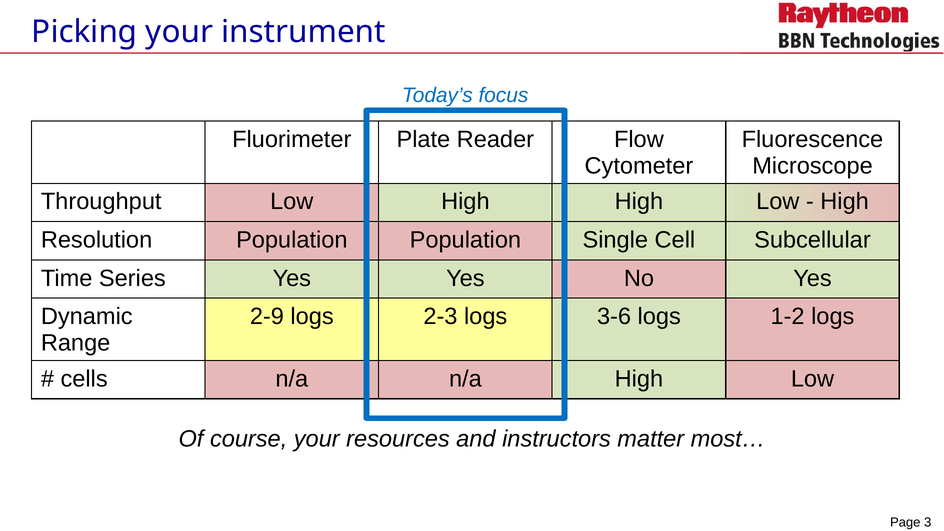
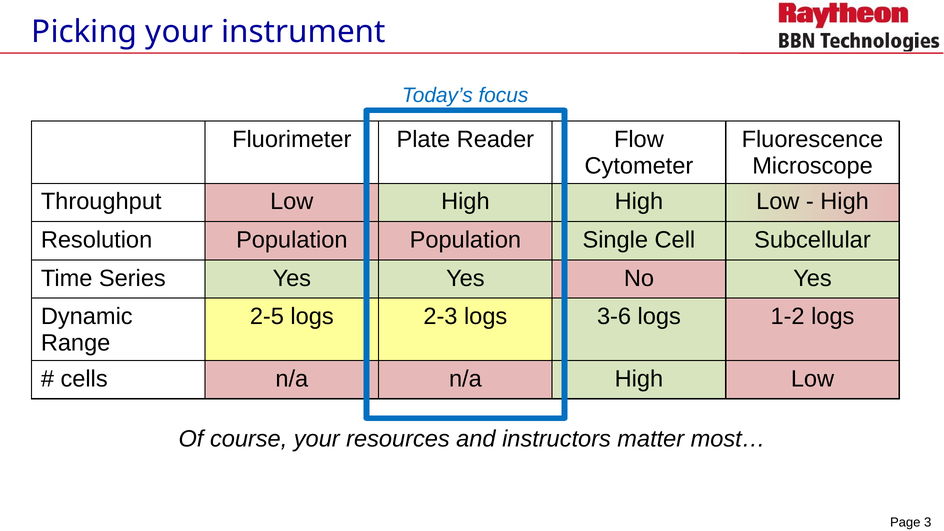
2-9: 2-9 -> 2-5
